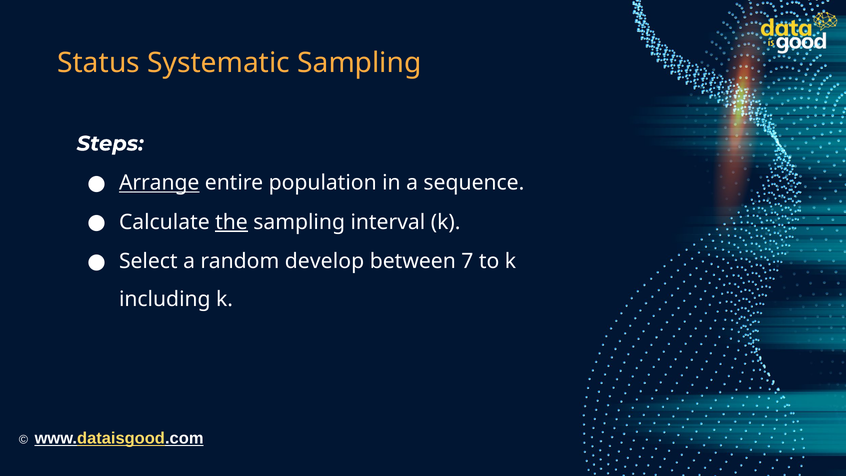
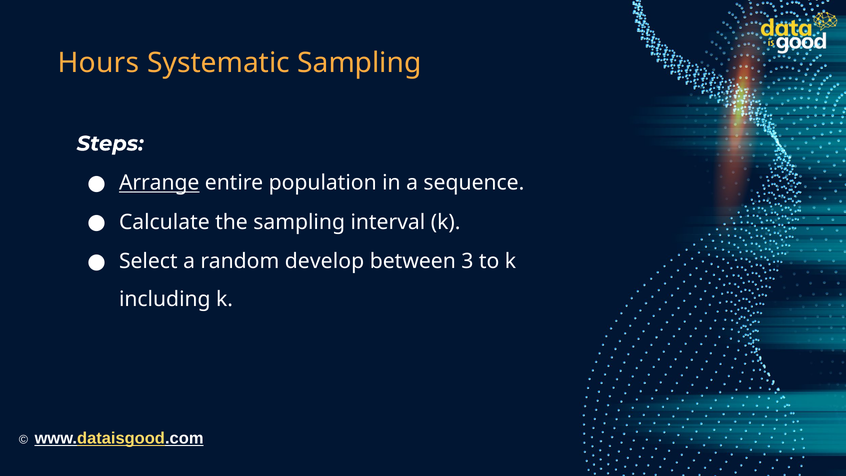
Status: Status -> Hours
the underline: present -> none
7: 7 -> 3
